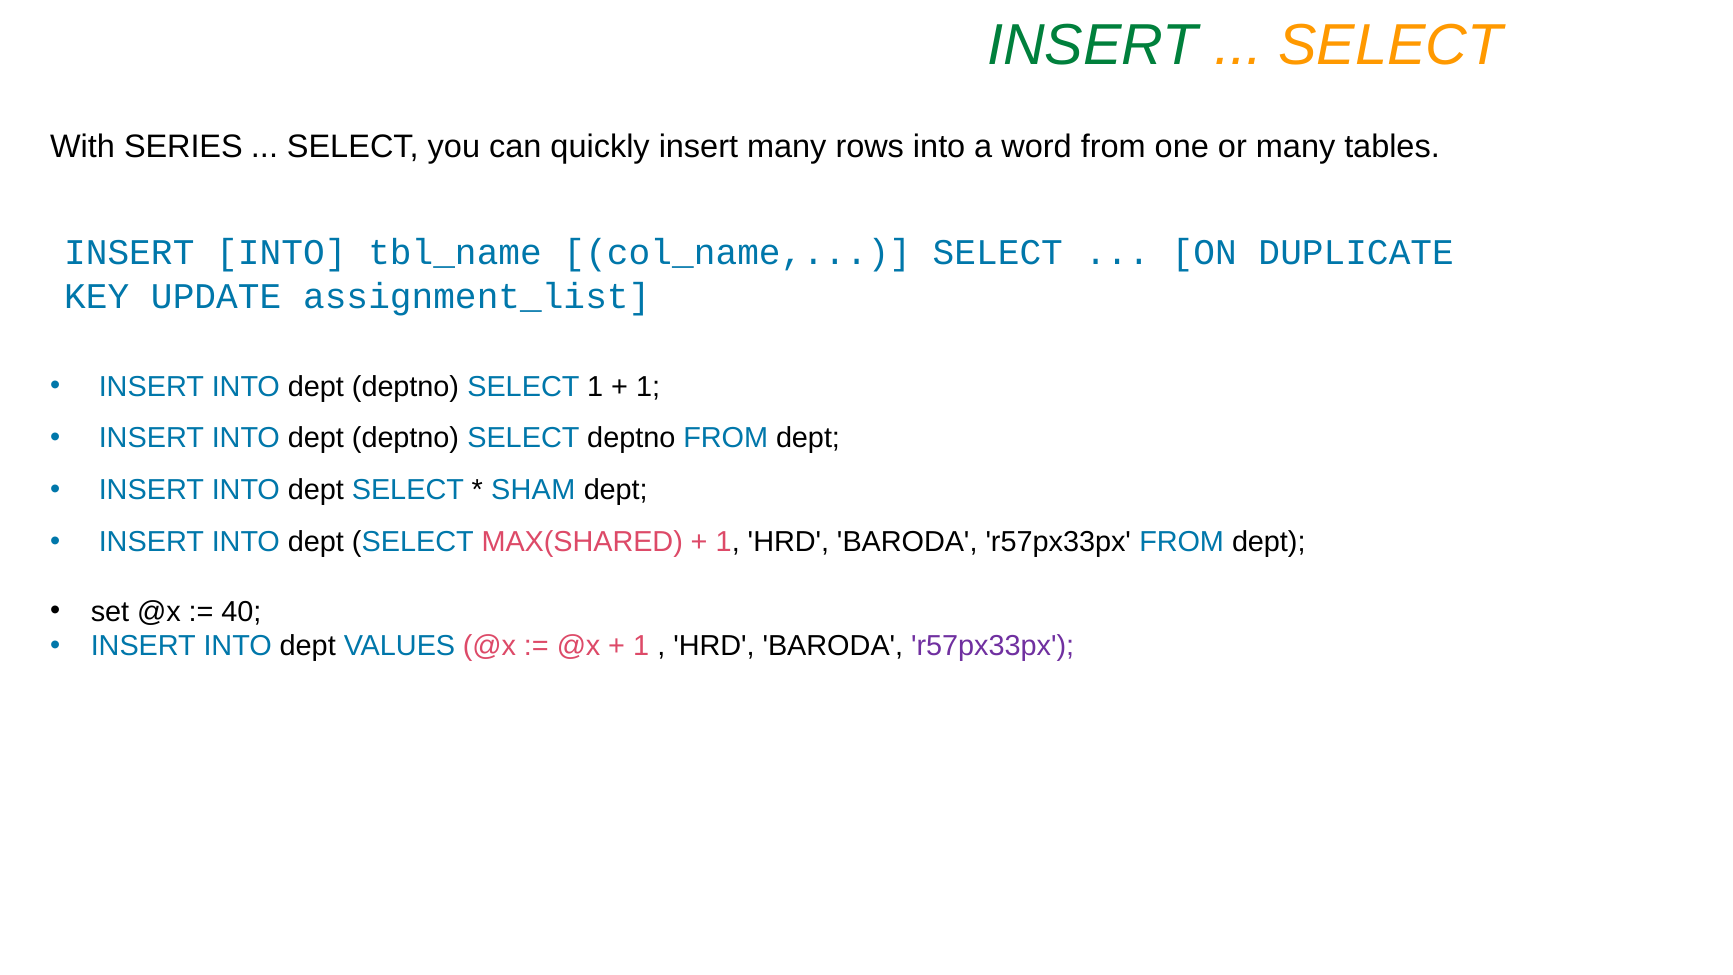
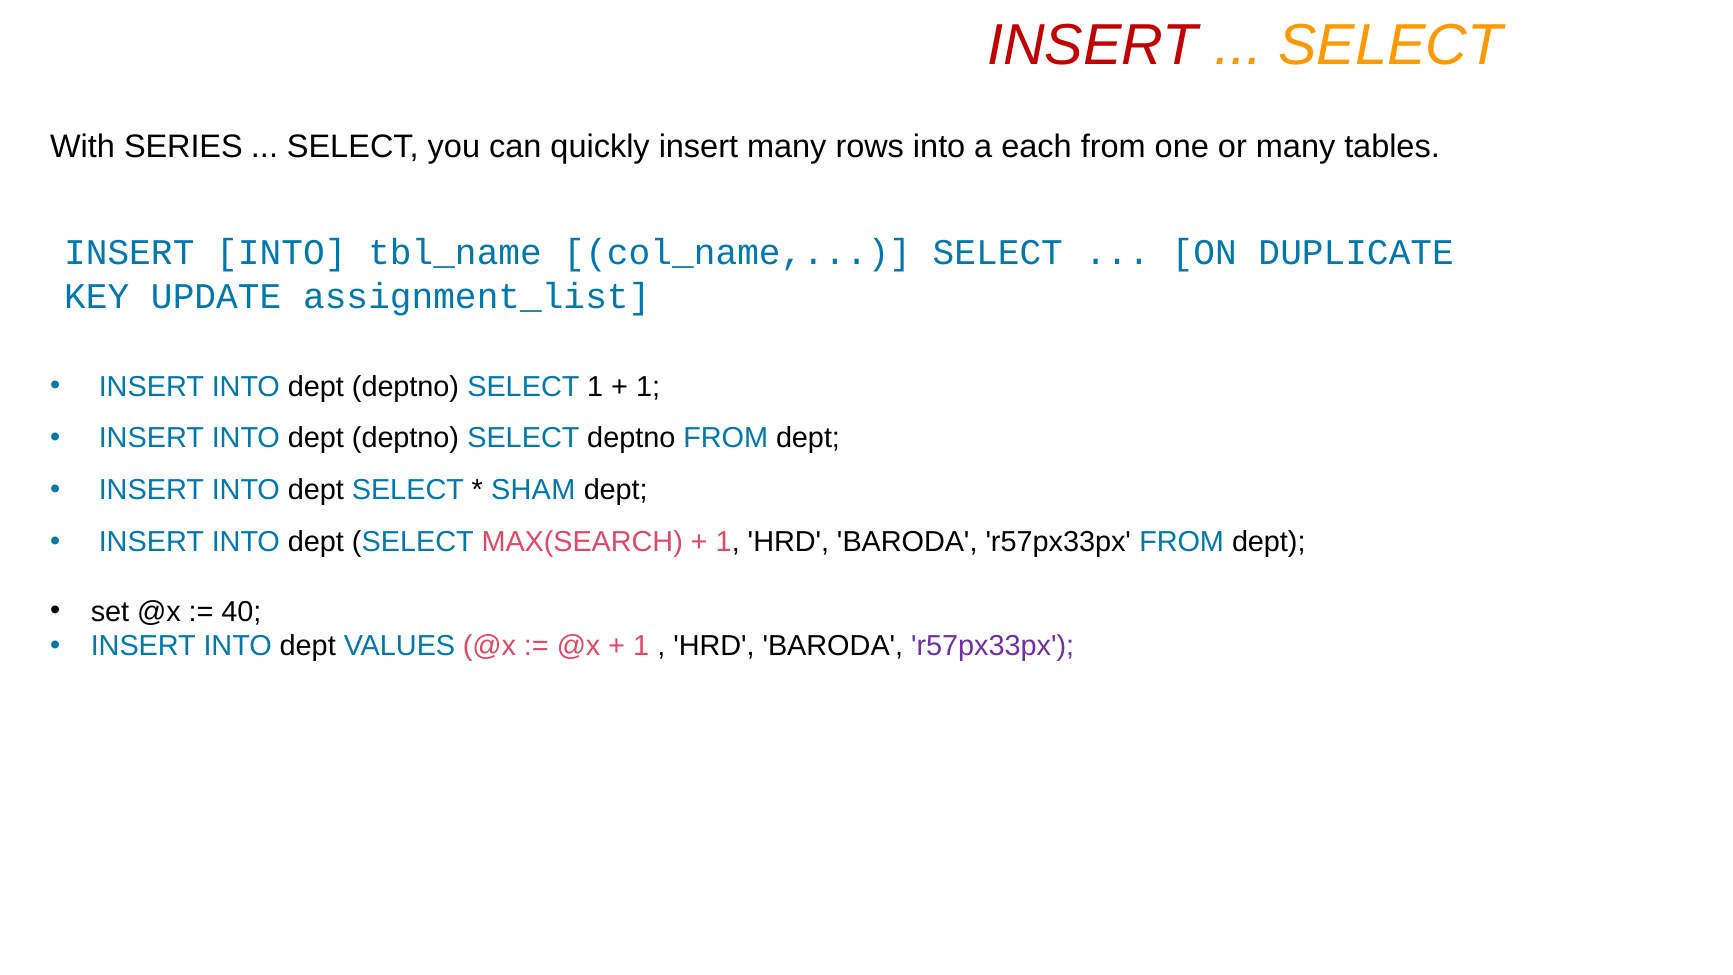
INSERT at (1093, 45) colour: green -> red
word: word -> each
MAX(SHARED: MAX(SHARED -> MAX(SEARCH
